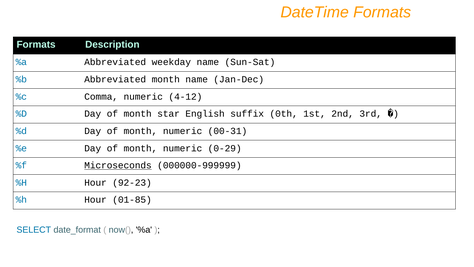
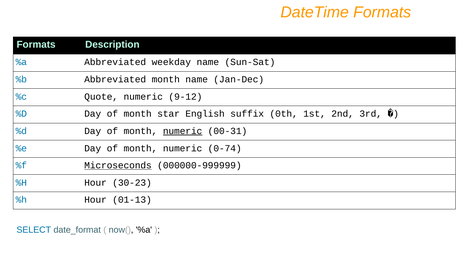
Comma: Comma -> Quote
4-12: 4-12 -> 9-12
numeric at (183, 131) underline: none -> present
0-29: 0-29 -> 0-74
92-23: 92-23 -> 30-23
01-85: 01-85 -> 01-13
